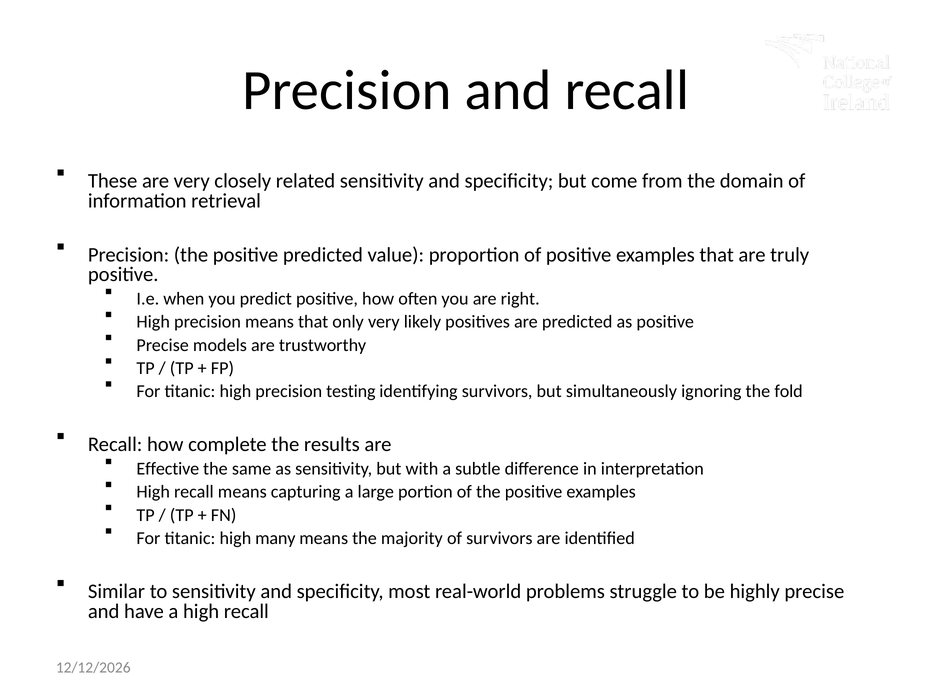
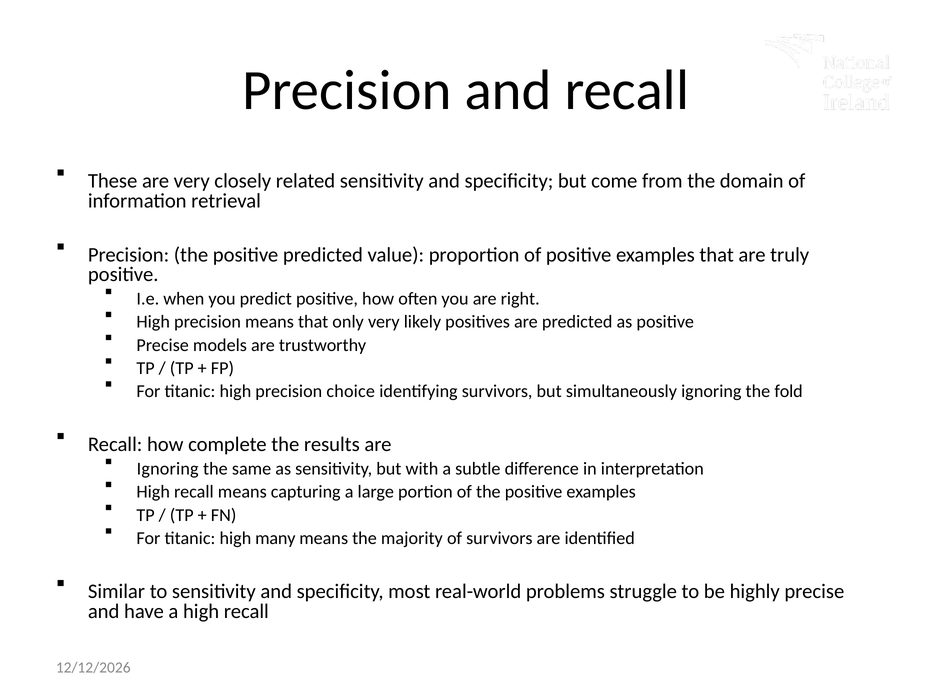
testing: testing -> choice
Effective at (168, 469): Effective -> Ignoring
